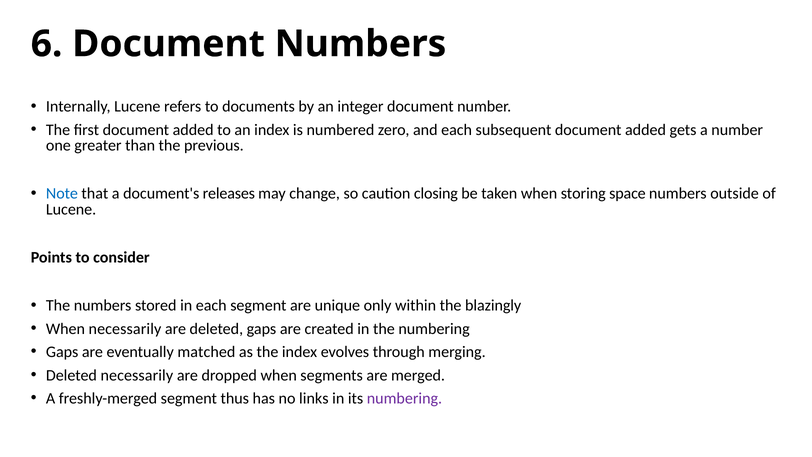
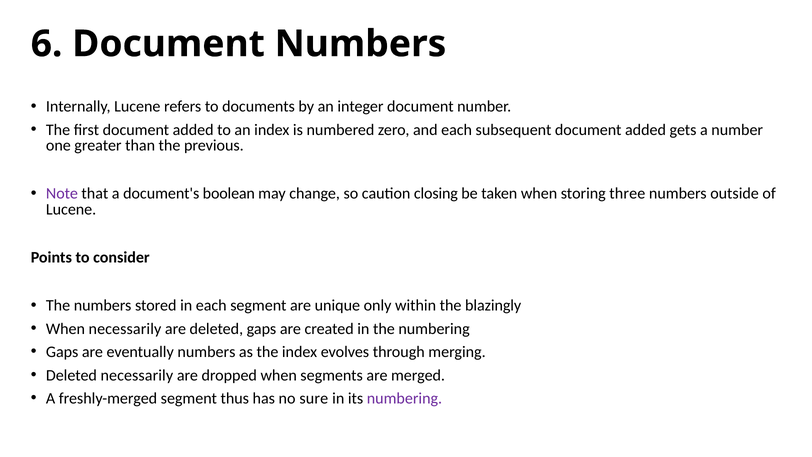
Note colour: blue -> purple
releases: releases -> boolean
space: space -> three
eventually matched: matched -> numbers
links: links -> sure
